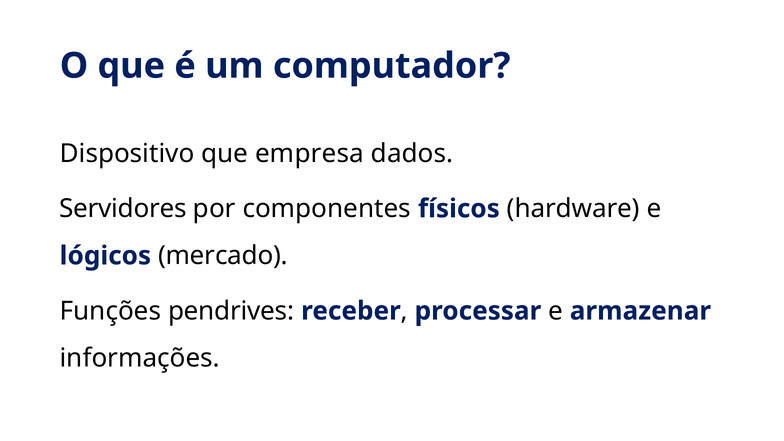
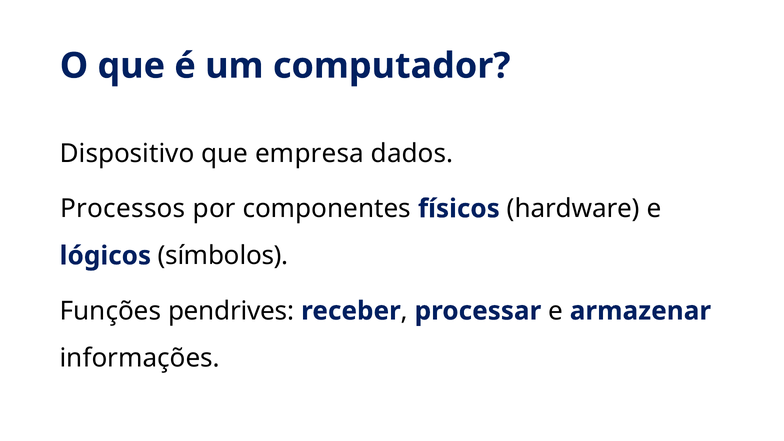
Servidores: Servidores -> Processos
mercado: mercado -> símbolos
